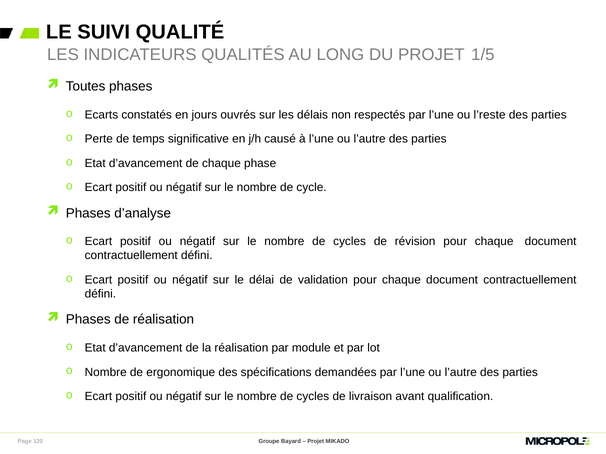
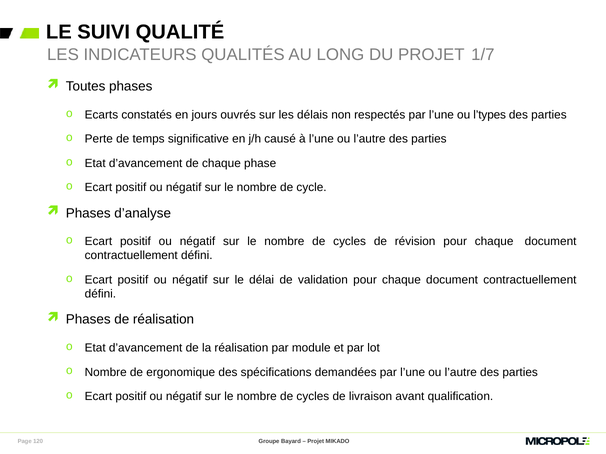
1/5: 1/5 -> 1/7
l’reste: l’reste -> l’types
